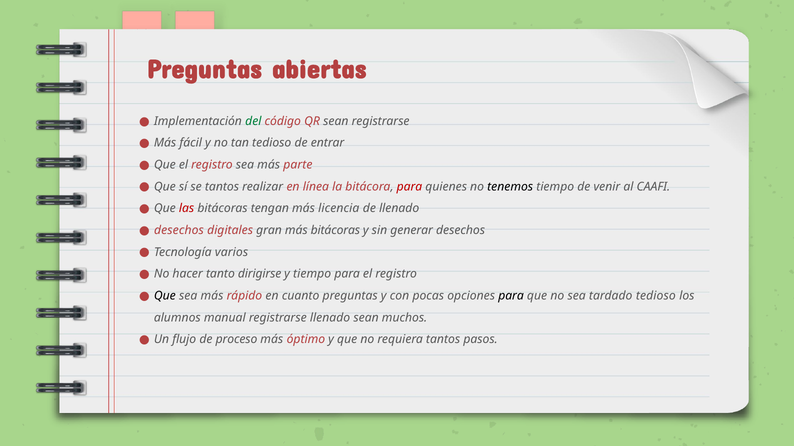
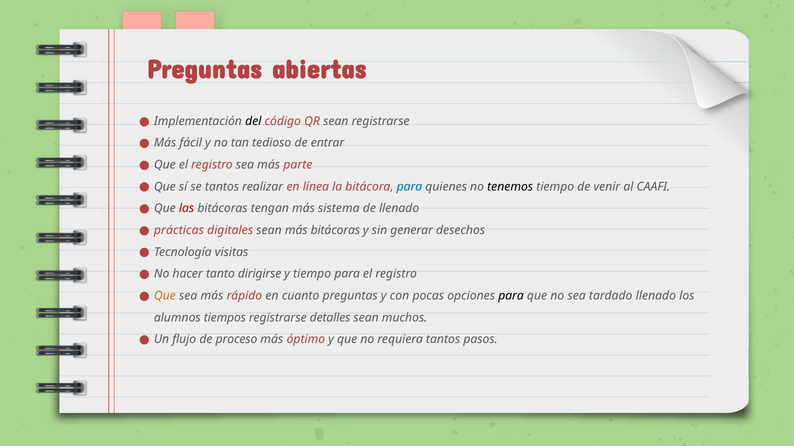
del colour: green -> black
para at (409, 187) colour: red -> blue
licencia: licencia -> sistema
desechos at (179, 231): desechos -> prácticas
digitales gran: gran -> sean
varios: varios -> visitas
Que at (165, 296) colour: black -> orange
tardado tedioso: tedioso -> llenado
manual: manual -> tiempos
registrarse llenado: llenado -> detalles
